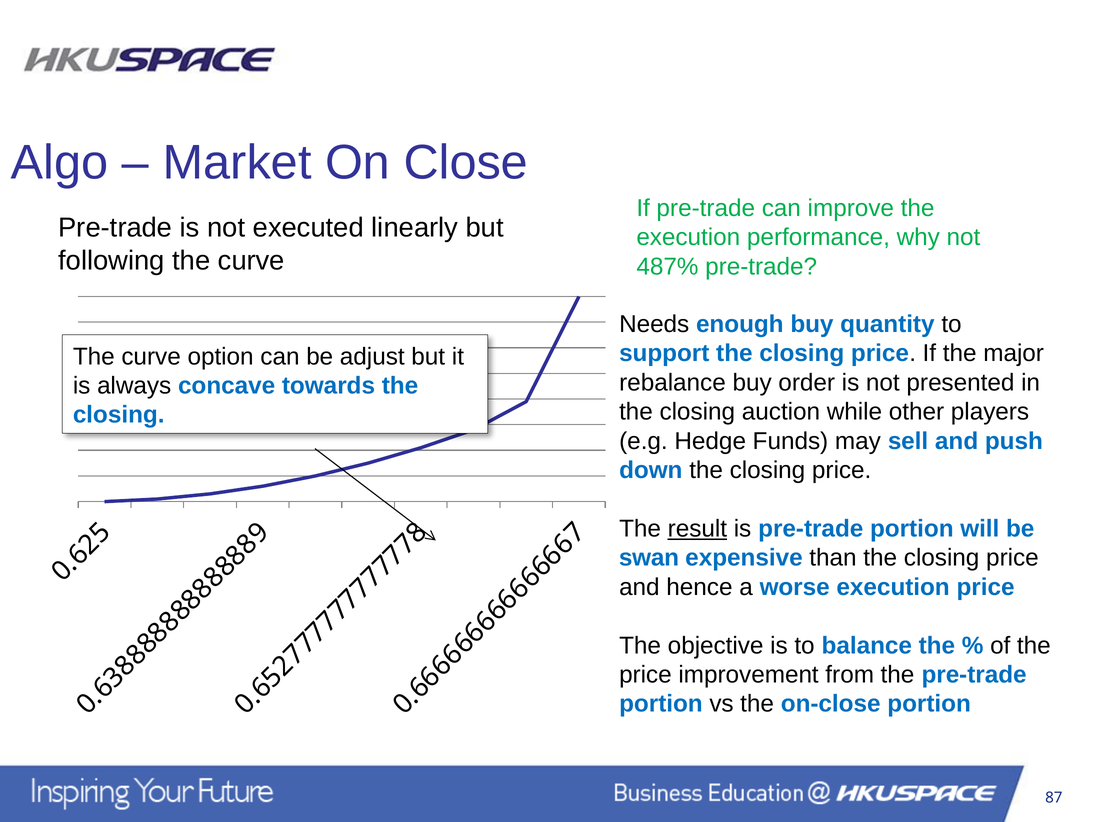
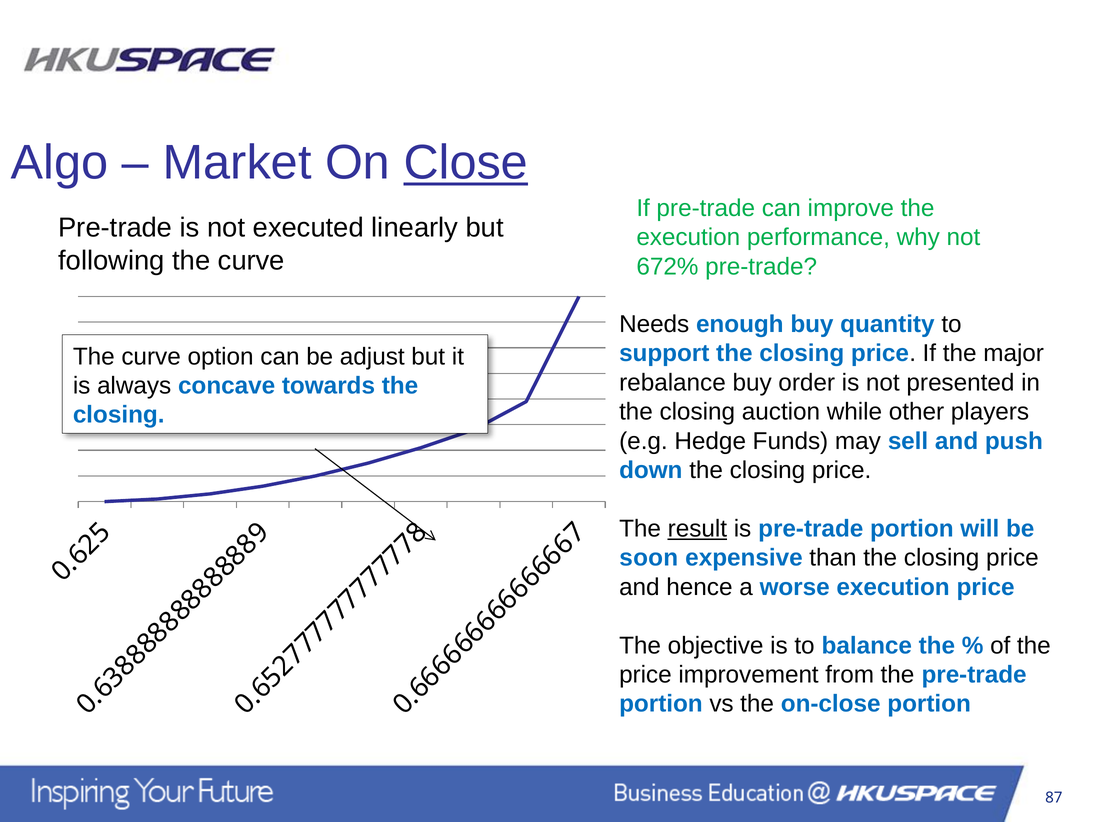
Close underline: none -> present
487%: 487% -> 672%
swan: swan -> soon
